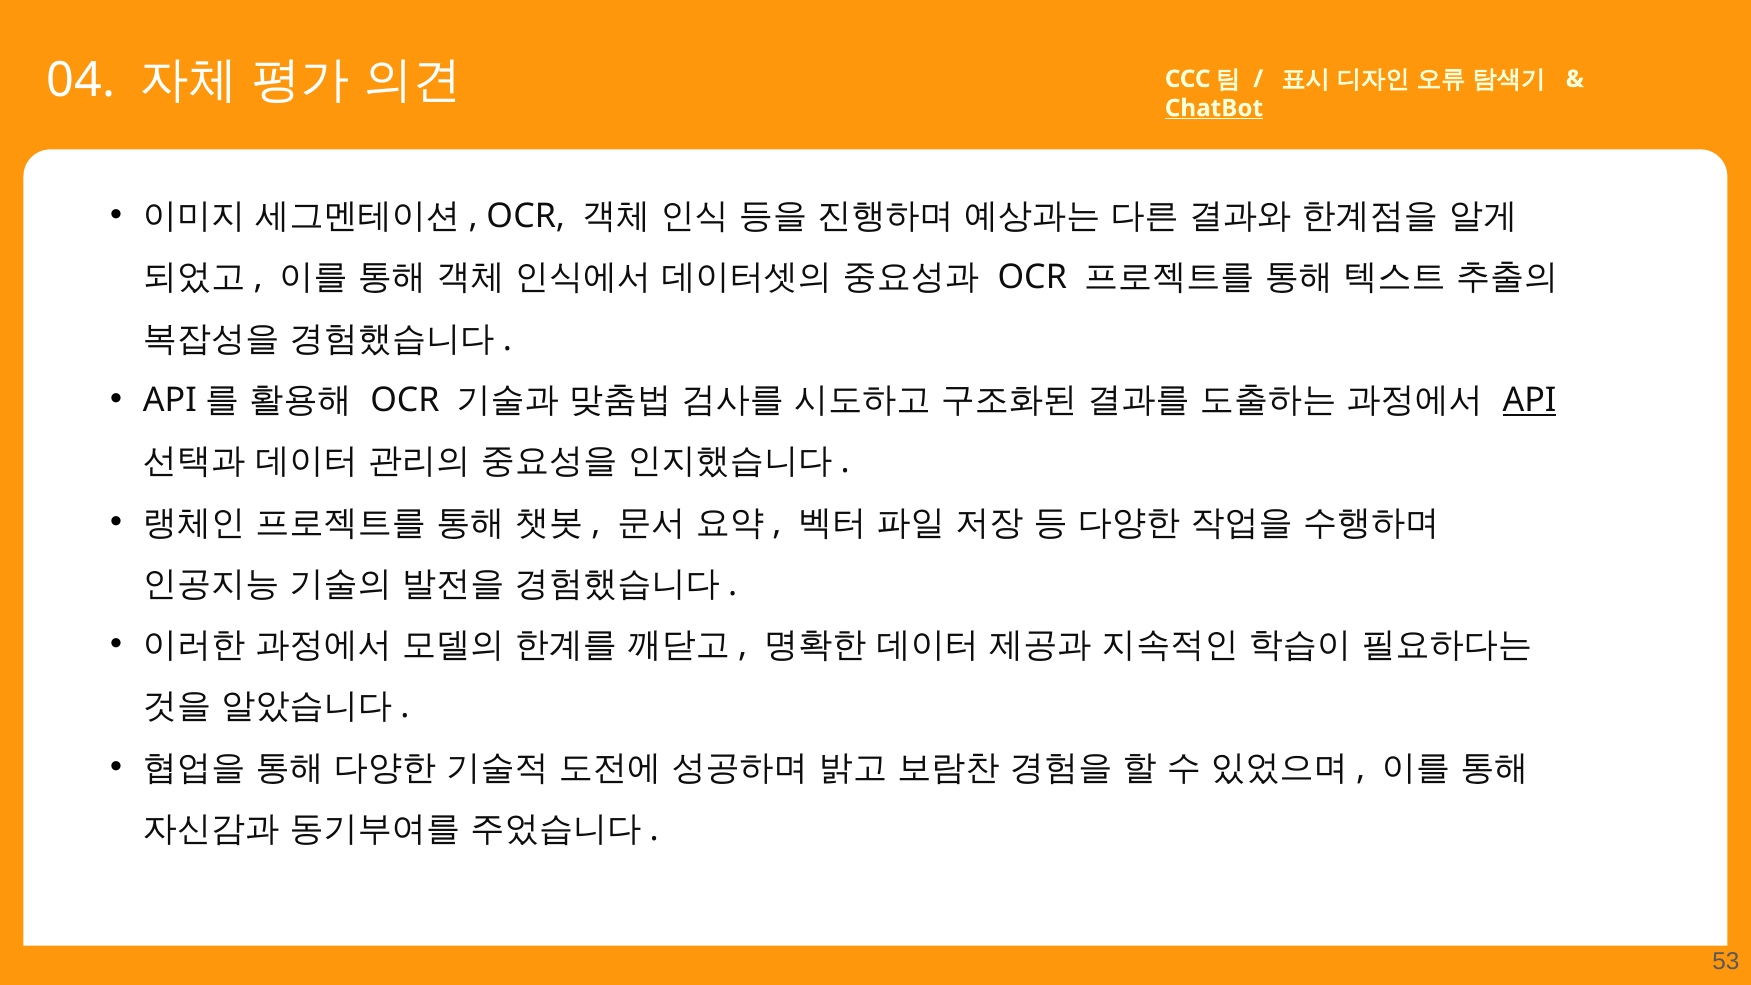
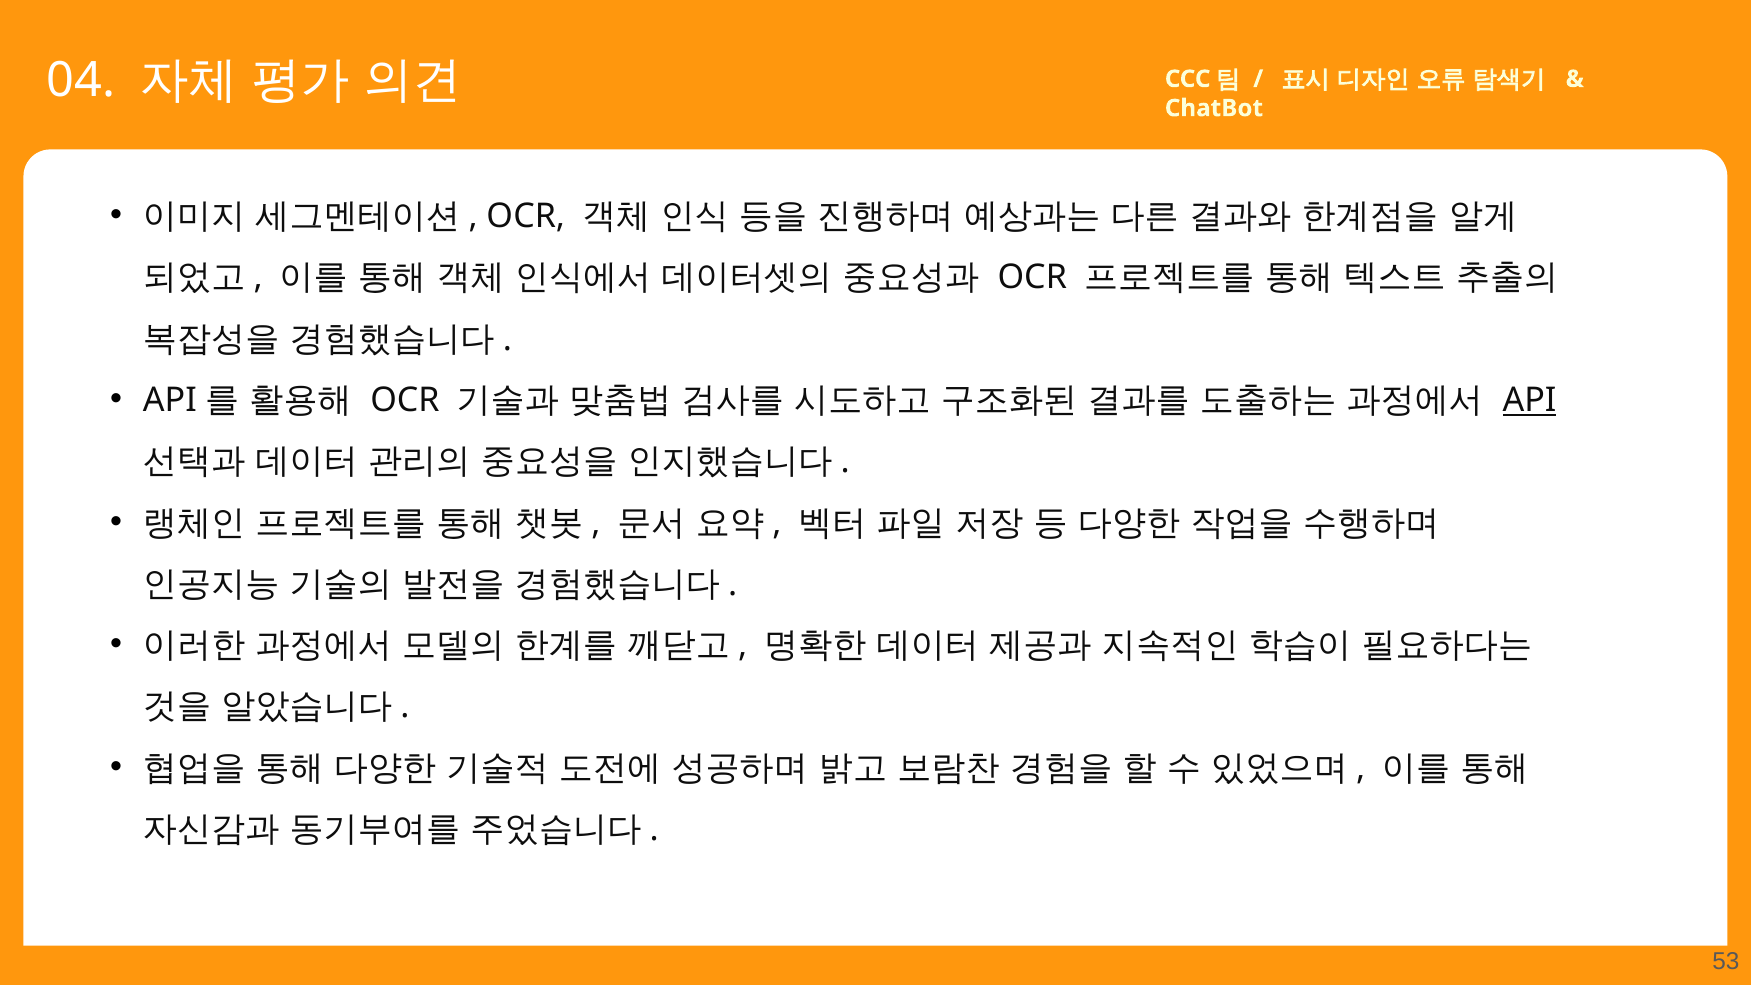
ChatBot underline: present -> none
